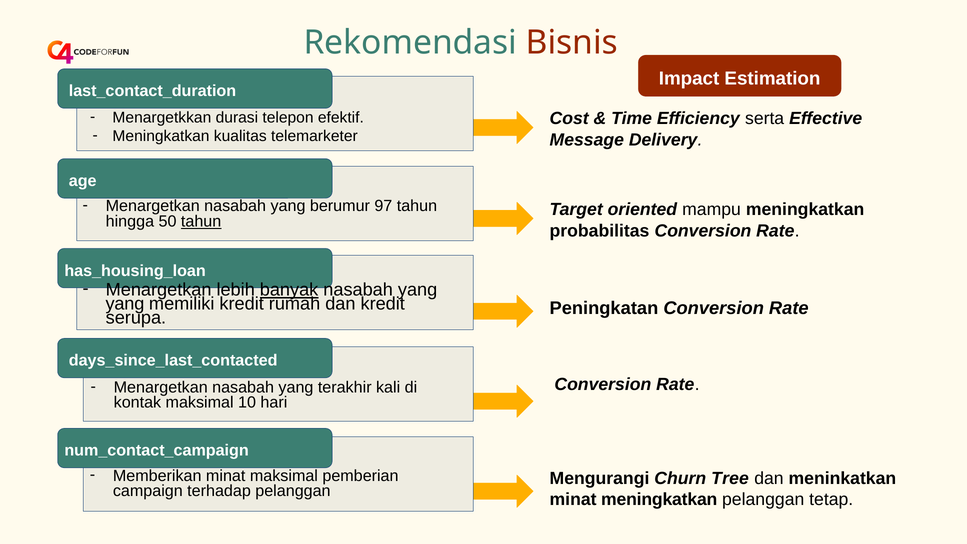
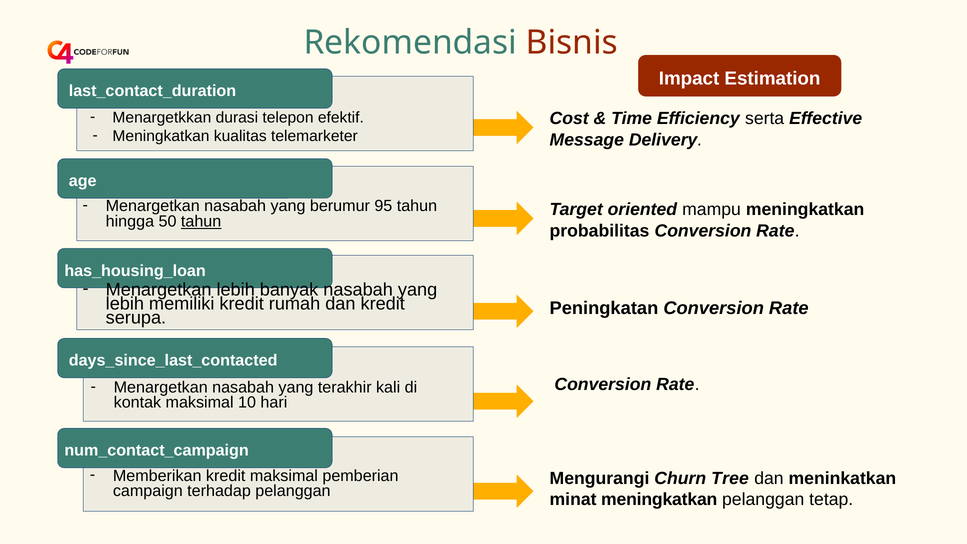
97: 97 -> 95
banyak underline: present -> none
yang at (125, 304): yang -> lebih
Memberikan minat: minat -> kredit
